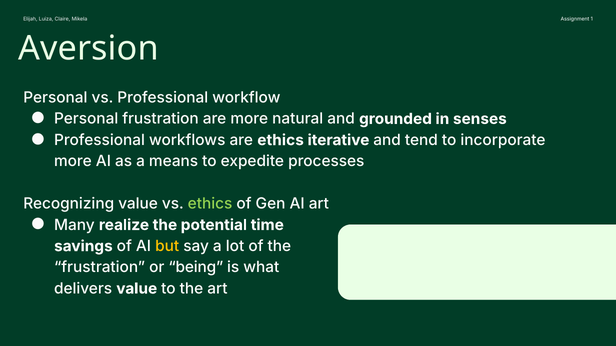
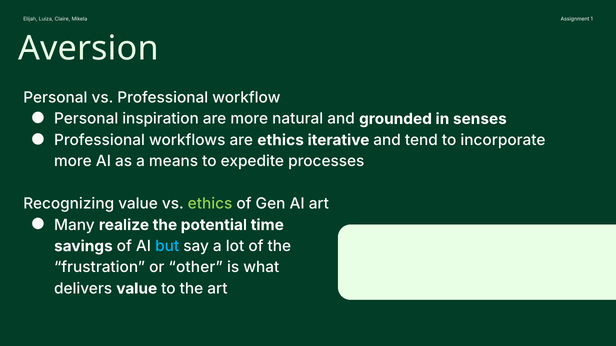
Personal frustration: frustration -> inspiration
but colour: yellow -> light blue
being: being -> other
